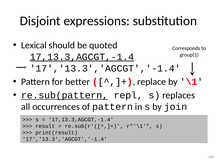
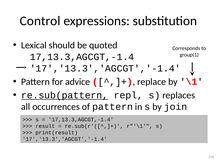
Disjoint: Disjoint -> Control
17,13.3,AGCGT,-1.4 at (82, 57) underline: present -> none
better: better -> advice
